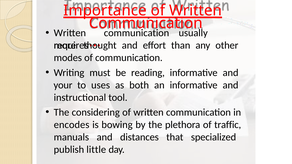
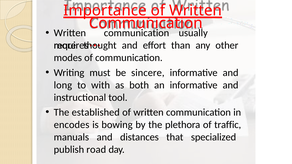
reading: reading -> sincere
your: your -> long
uses: uses -> with
considering: considering -> established
little: little -> road
